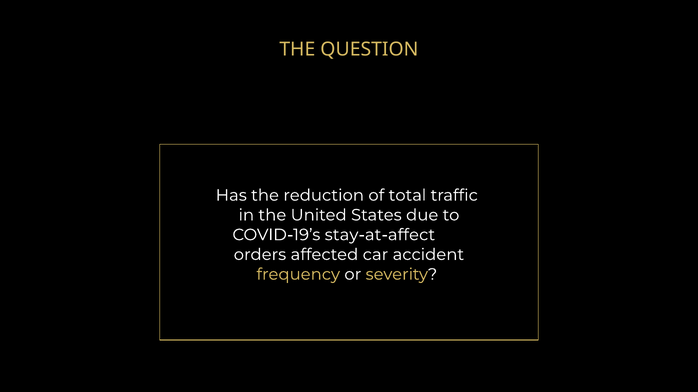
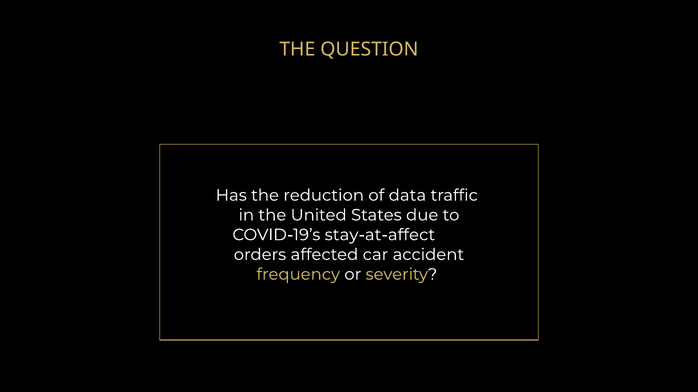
total: total -> data
